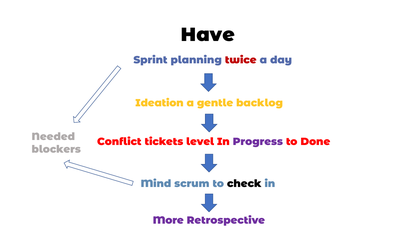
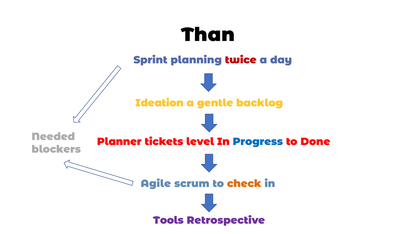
Have: Have -> Than
Conflict: Conflict -> Planner
Progress colour: purple -> blue
Mind: Mind -> Agile
check colour: black -> orange
More: More -> Tools
